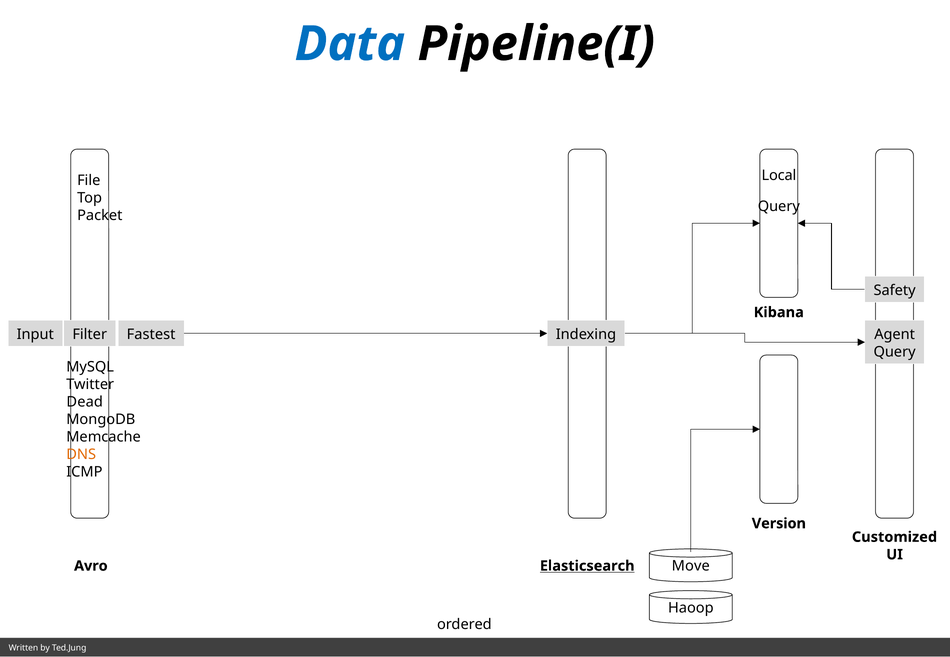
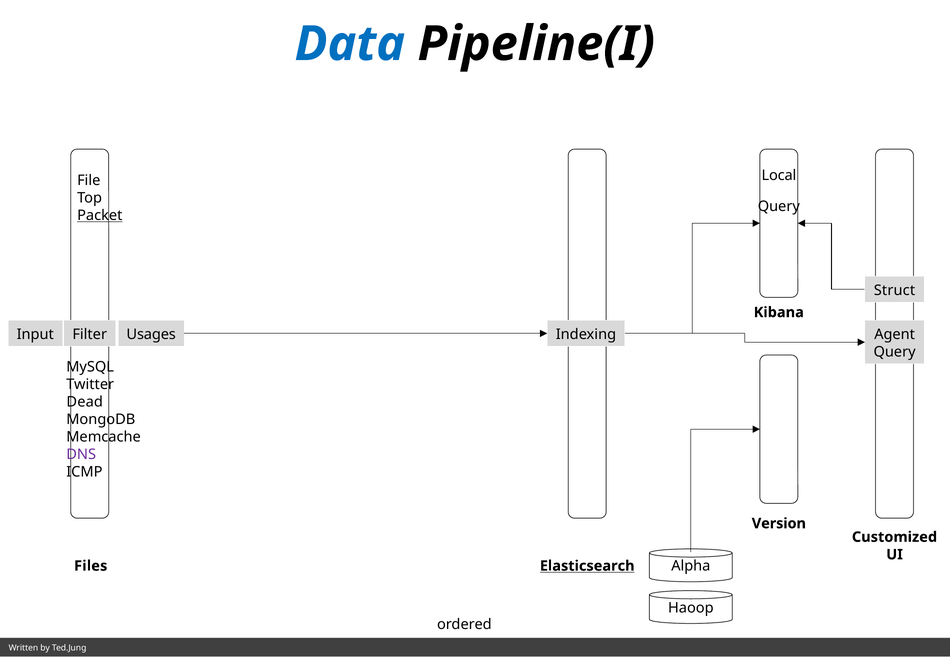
Packet underline: none -> present
Safety: Safety -> Struct
Fastest: Fastest -> Usages
DNS colour: orange -> purple
Move: Move -> Alpha
Avro: Avro -> Files
